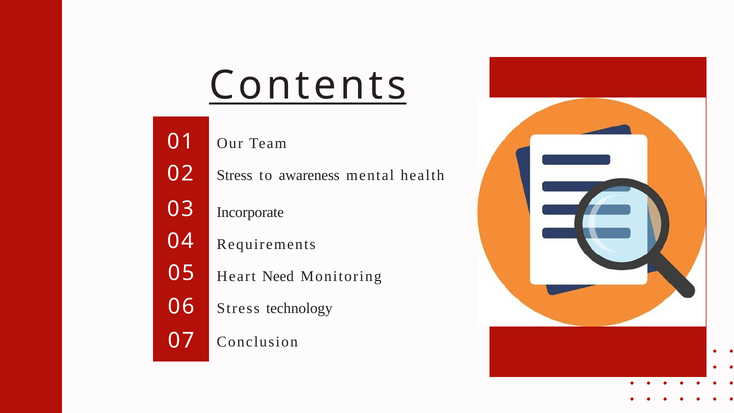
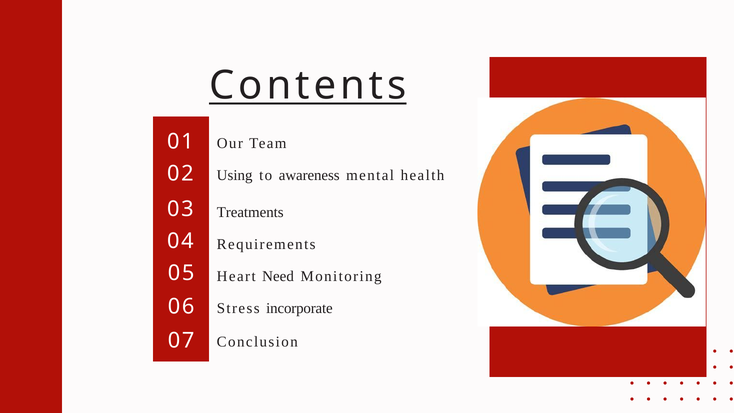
Stress at (235, 175): Stress -> Using
Incorporate: Incorporate -> Treatments
technology: technology -> incorporate
